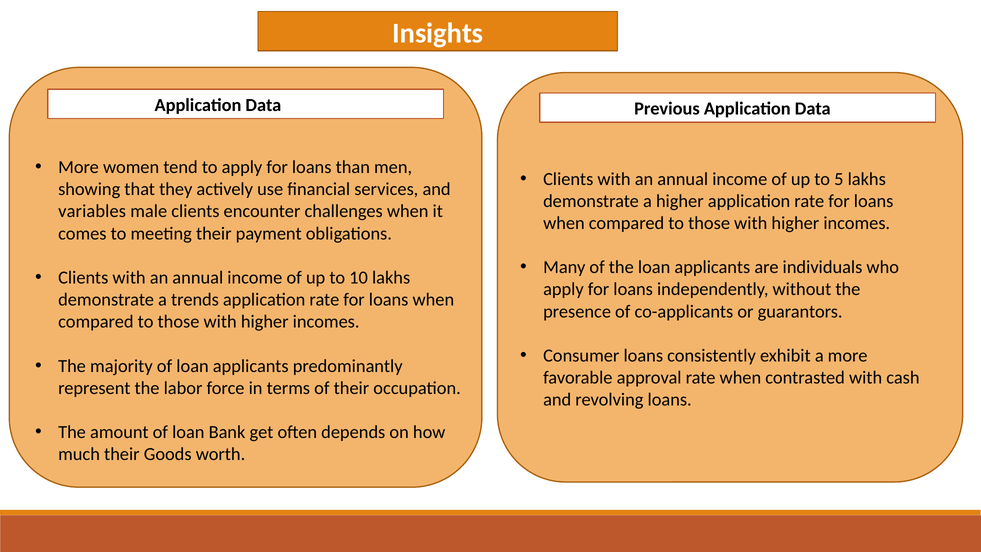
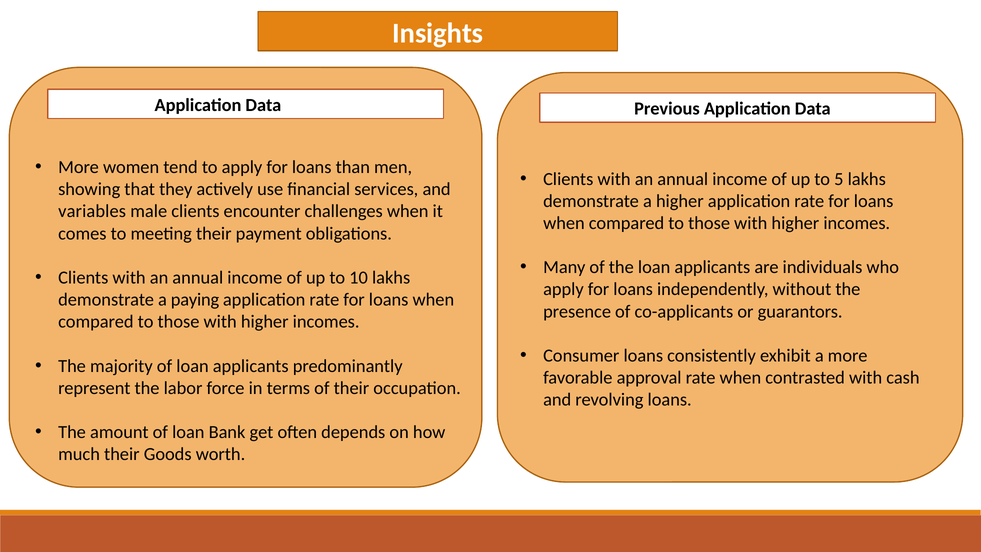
trends: trends -> paying
